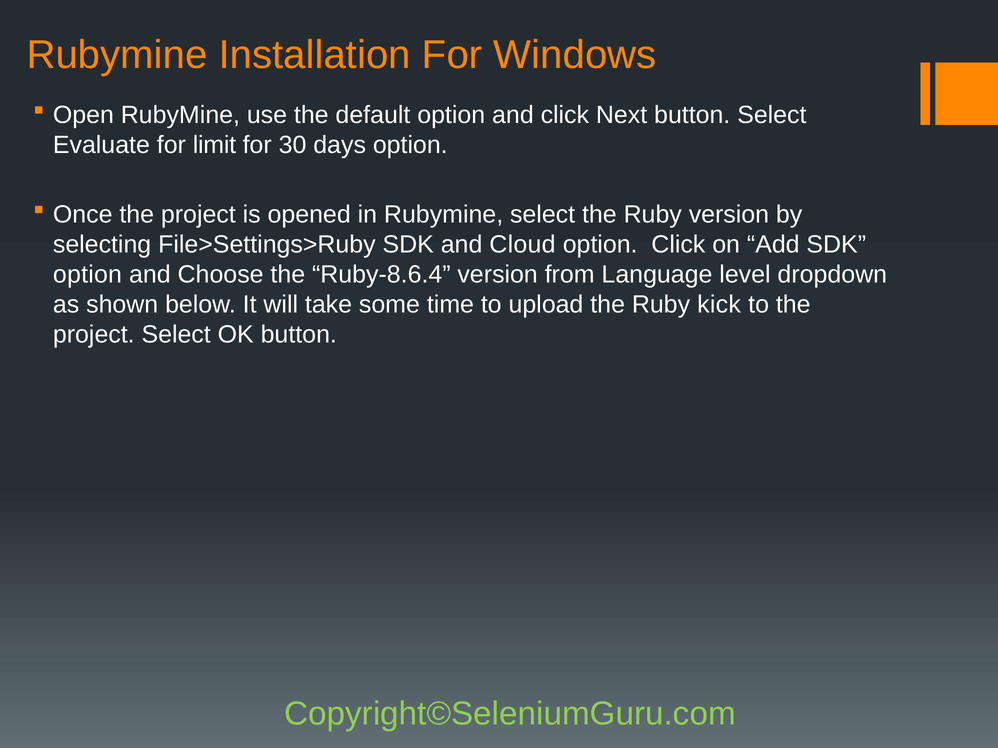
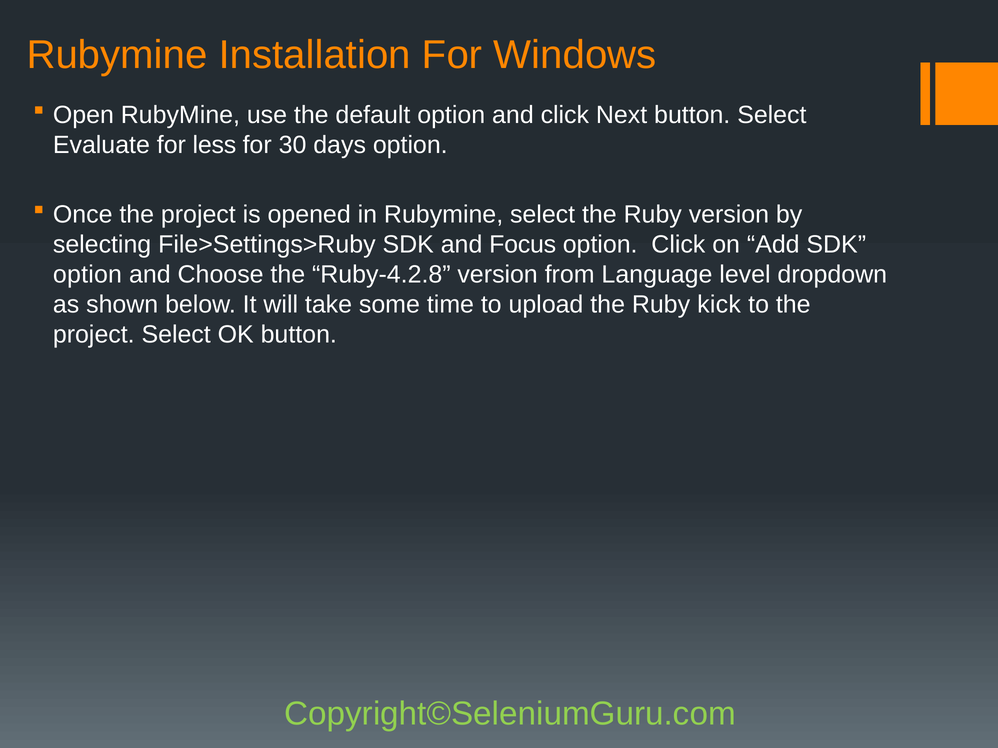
limit: limit -> less
Cloud: Cloud -> Focus
Ruby-8.6.4: Ruby-8.6.4 -> Ruby-4.2.8
